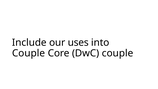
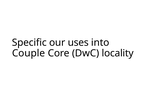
Include: Include -> Specific
DwC couple: couple -> locality
